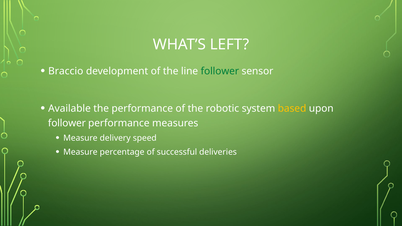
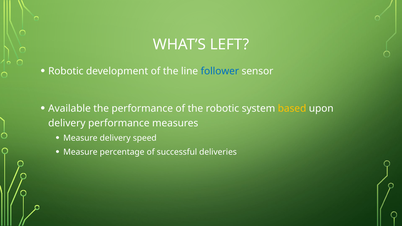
Braccio at (66, 71): Braccio -> Robotic
follower at (220, 71) colour: green -> blue
follower at (67, 123): follower -> delivery
